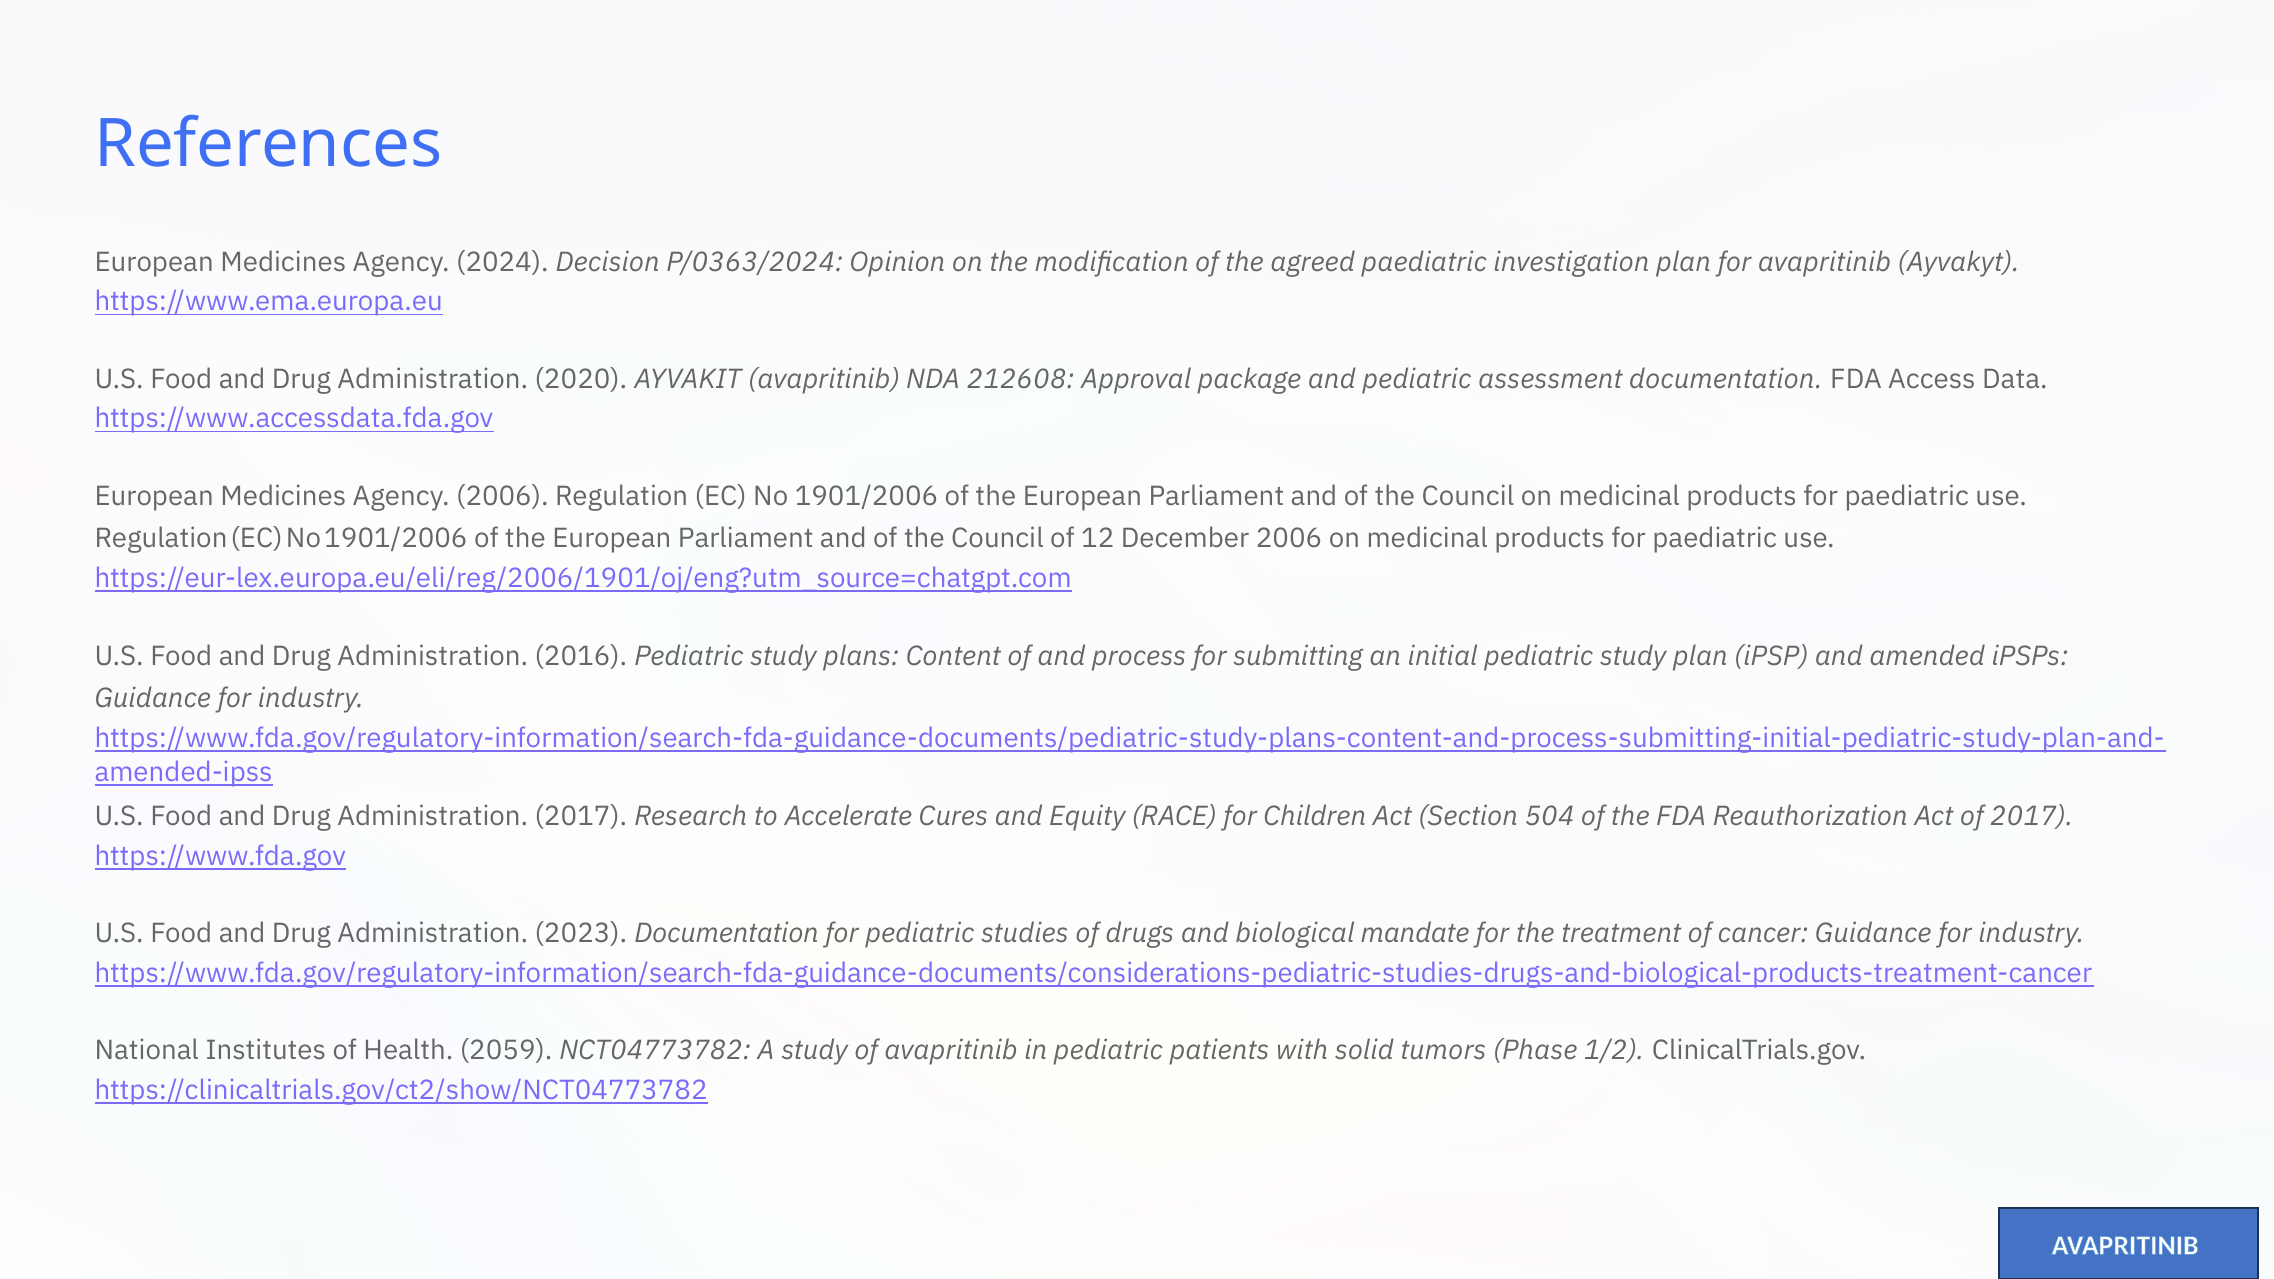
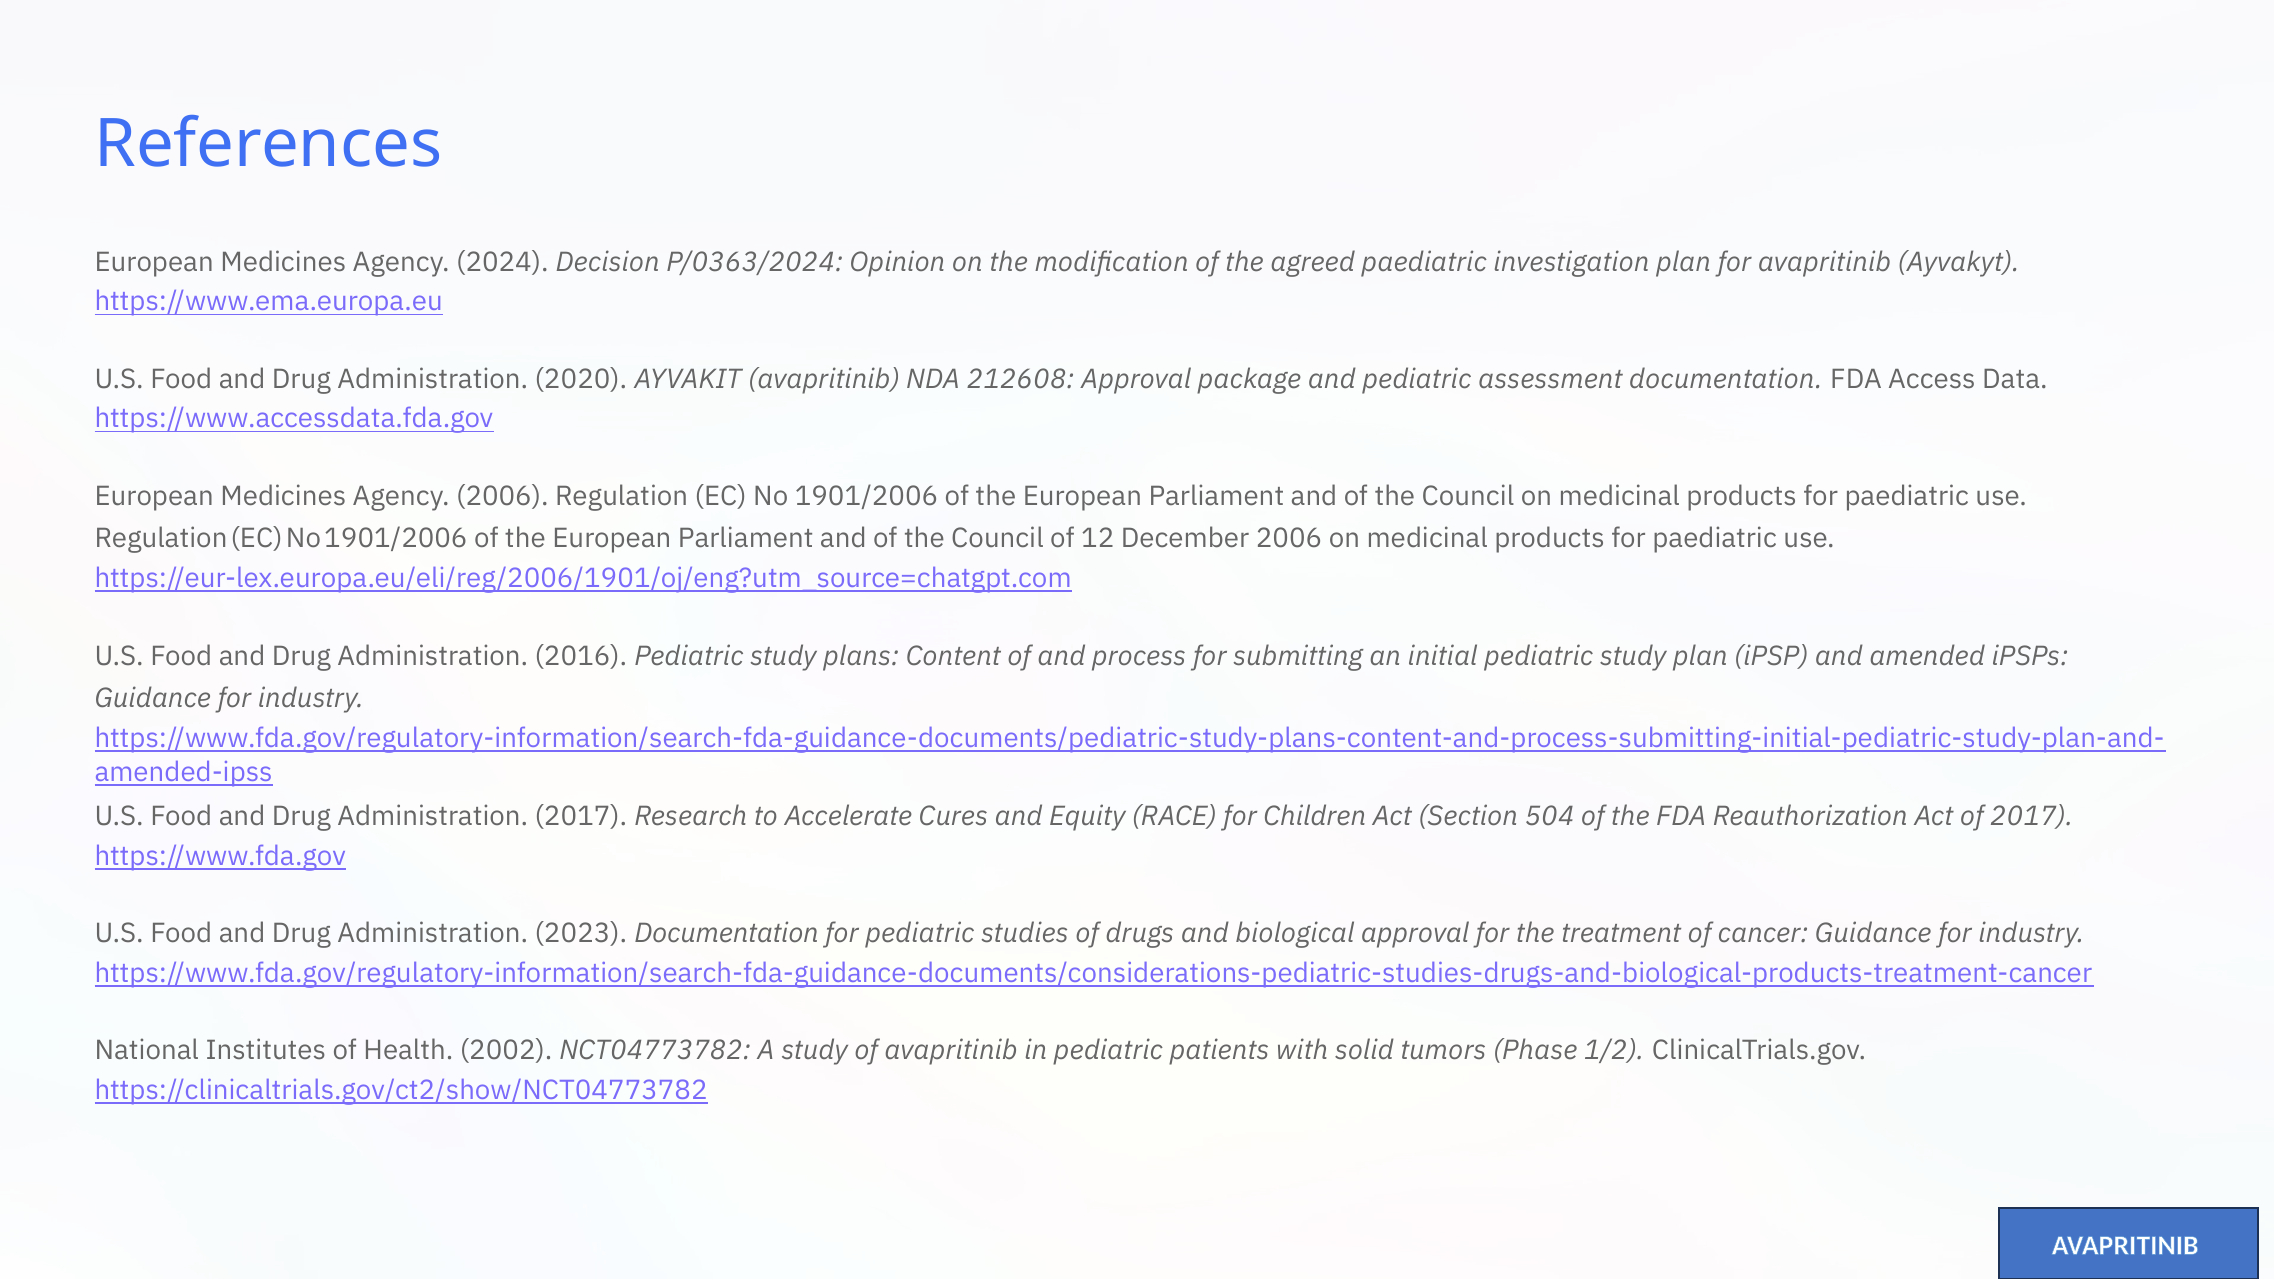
biological mandate: mandate -> approval
2059: 2059 -> 2002
